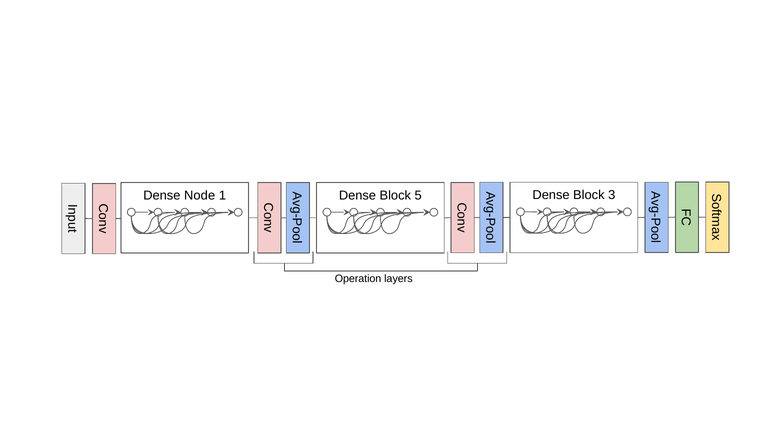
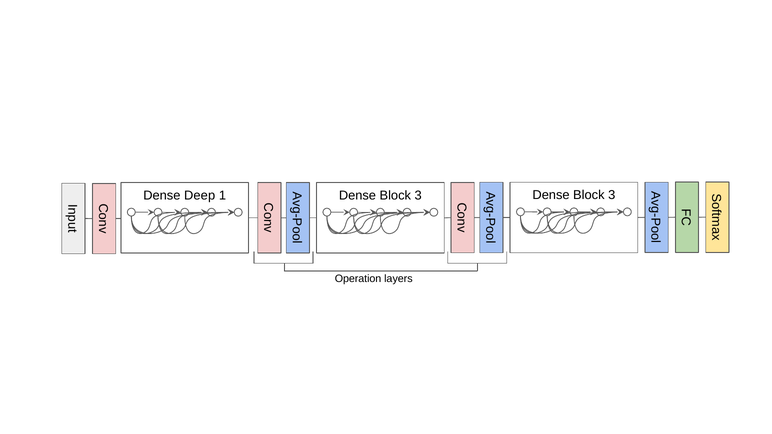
Node: Node -> Deep
5 at (418, 196): 5 -> 3
